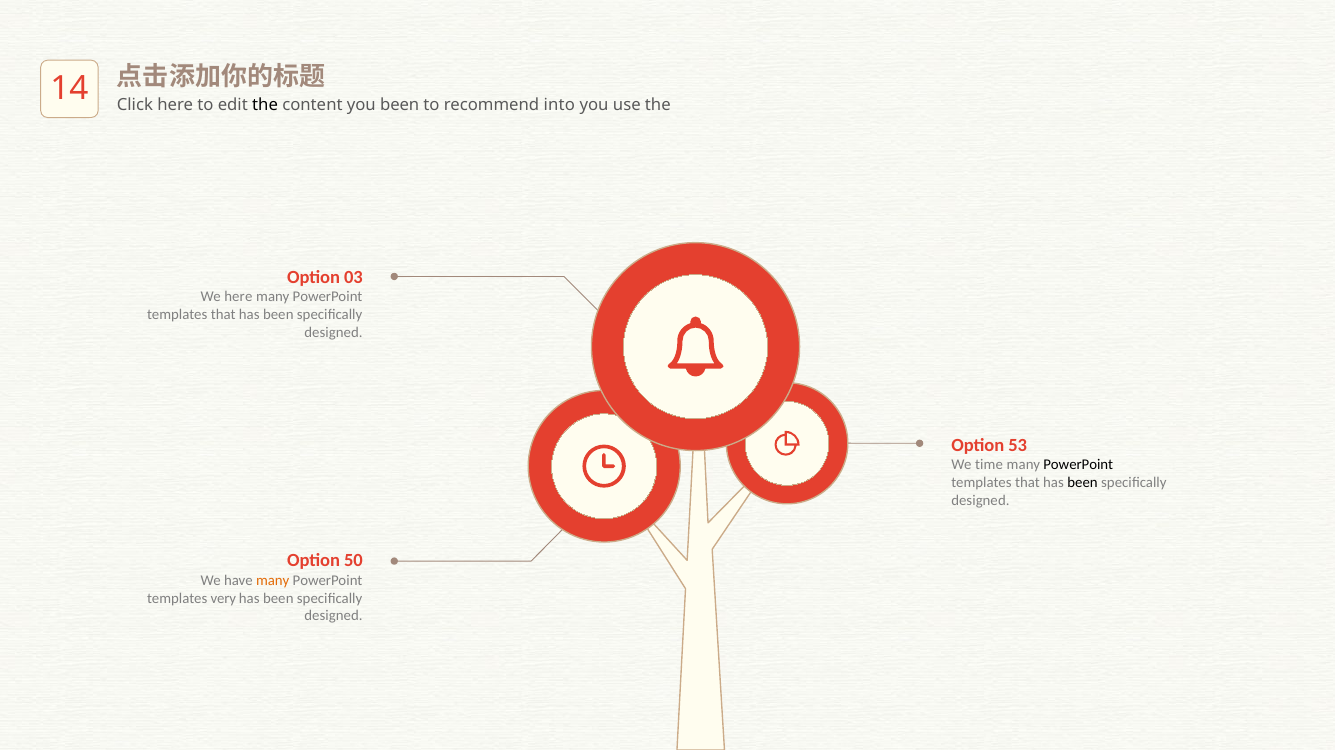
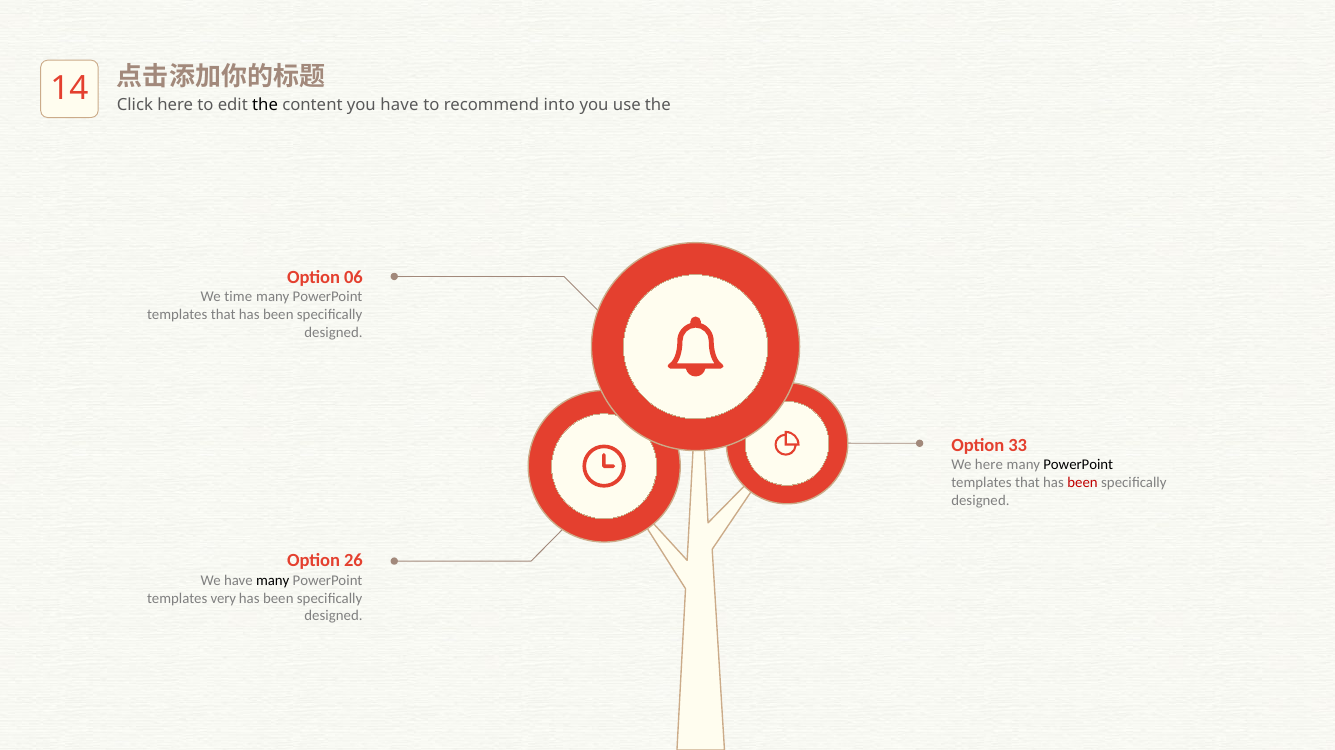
you been: been -> have
03: 03 -> 06
We here: here -> time
53: 53 -> 33
We time: time -> here
been at (1083, 483) colour: black -> red
50: 50 -> 26
many at (273, 581) colour: orange -> black
